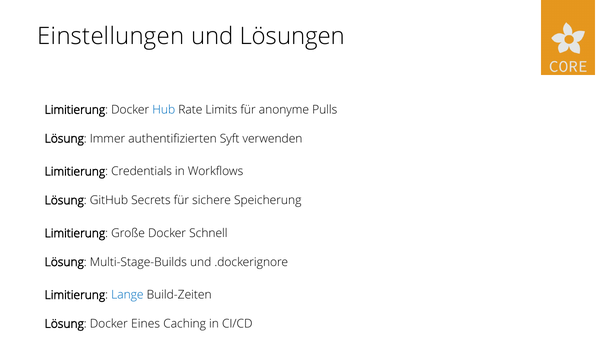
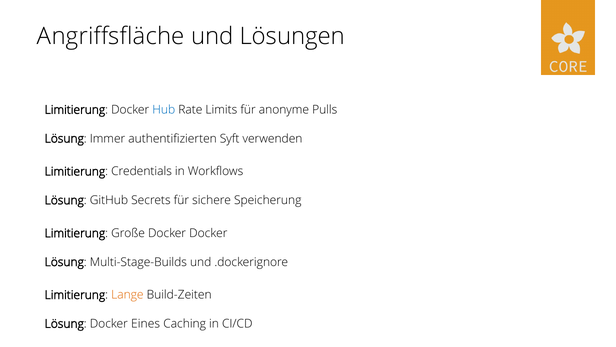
Einstellungen: Einstellungen -> Angriffsfläche
Docker Schnell: Schnell -> Docker
Lange colour: blue -> orange
